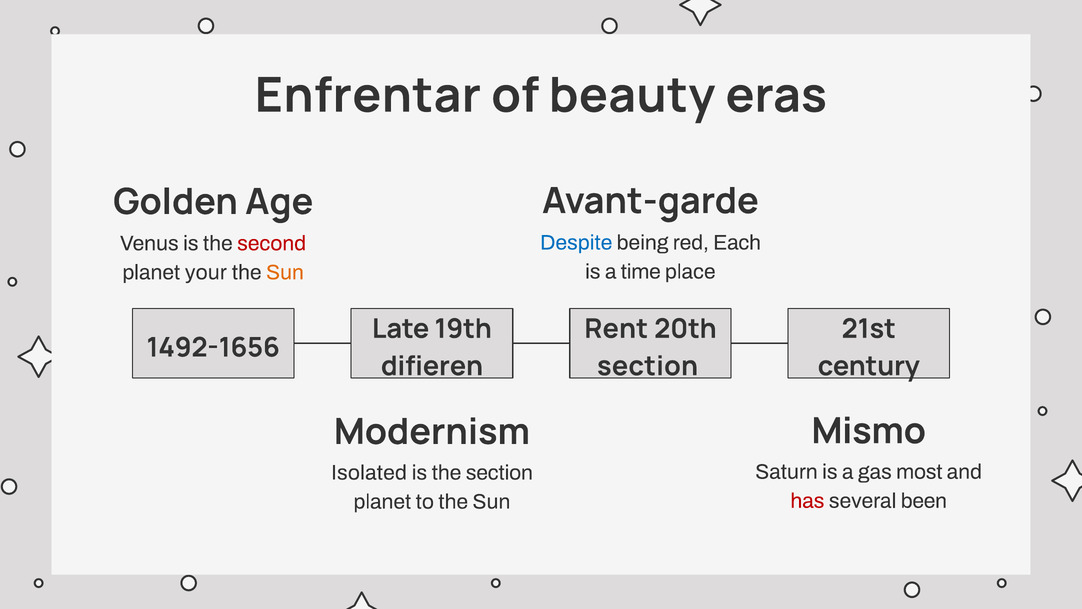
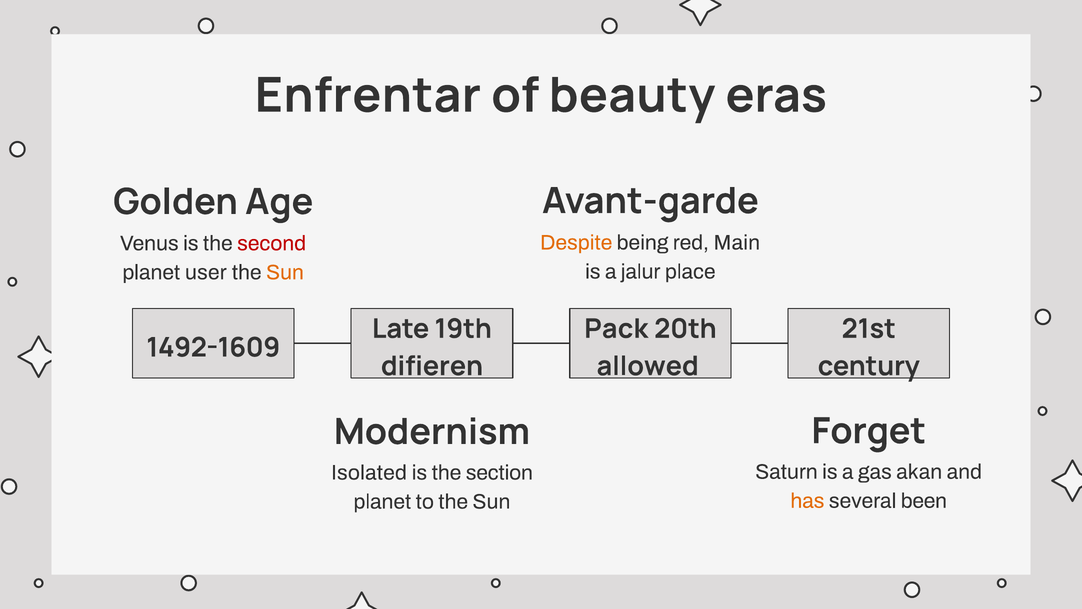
Despite colour: blue -> orange
Each: Each -> Main
time: time -> jalur
your: your -> user
Rent: Rent -> Pack
1492-1656: 1492-1656 -> 1492-1609
section at (647, 366): section -> allowed
Mismo: Mismo -> Forget
most: most -> akan
has colour: red -> orange
